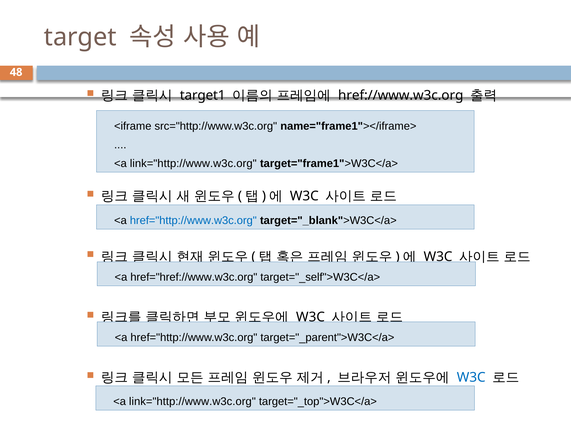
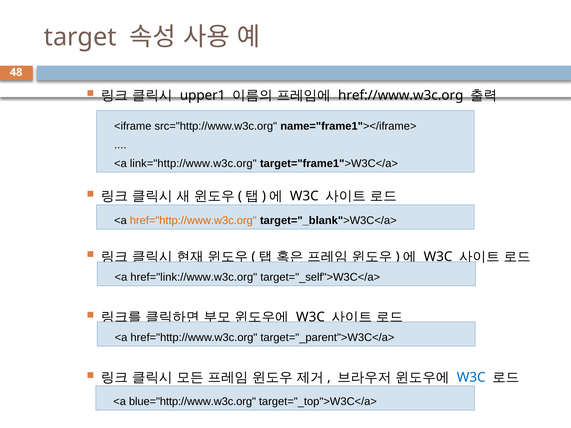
target1: target1 -> upper1
href="http://www.w3c.org at (193, 221) colour: blue -> orange
href="href://www.w3c.org: href="href://www.w3c.org -> href="link://www.w3c.org
link="http://www.w3c.org at (192, 402): link="http://www.w3c.org -> blue="http://www.w3c.org
